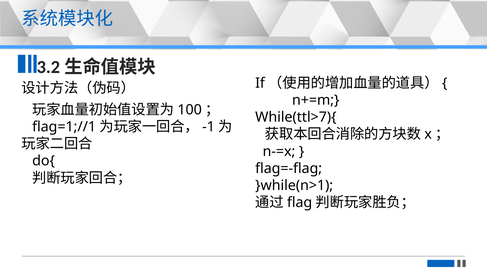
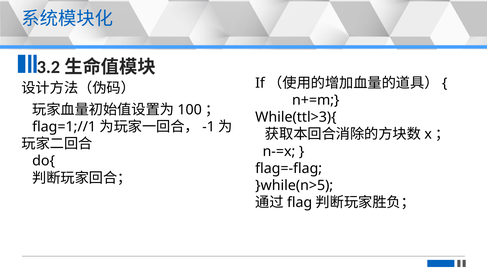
While(ttl>7){: While(ttl>7){ -> While(ttl>3){
}while(n>1: }while(n>1 -> }while(n>5
